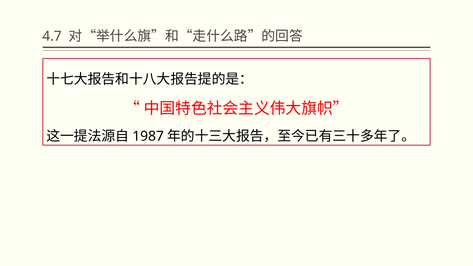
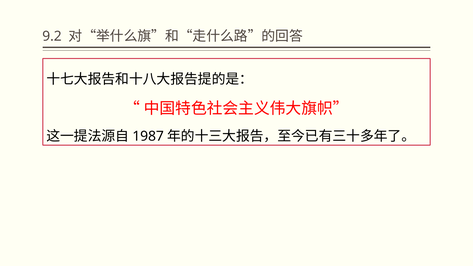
4.7: 4.7 -> 9.2
